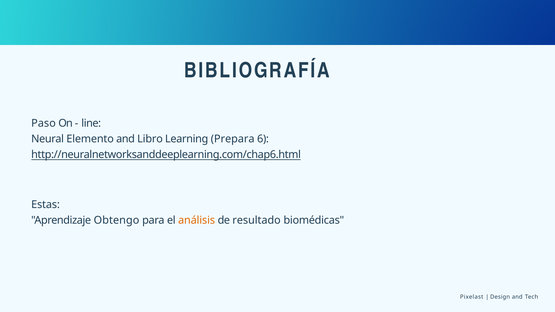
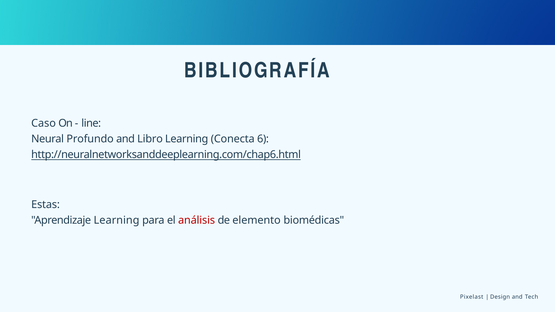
Paso: Paso -> Caso
Elemento: Elemento -> Profundo
Prepara: Prepara -> Conecta
Aprendizaje Obtengo: Obtengo -> Learning
análisis colour: orange -> red
resultado: resultado -> elemento
